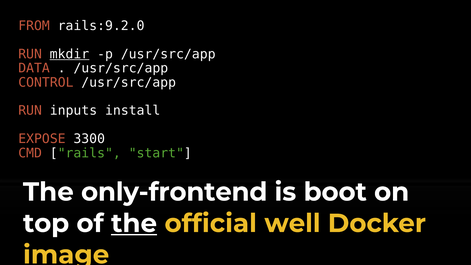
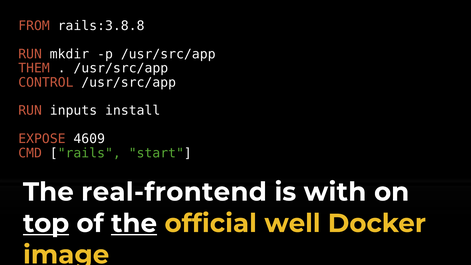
rails:9.2.0: rails:9.2.0 -> rails:3.8.8
mkdir underline: present -> none
DATA: DATA -> THEM
3300: 3300 -> 4609
only-frontend: only-frontend -> real-frontend
boot: boot -> with
top underline: none -> present
